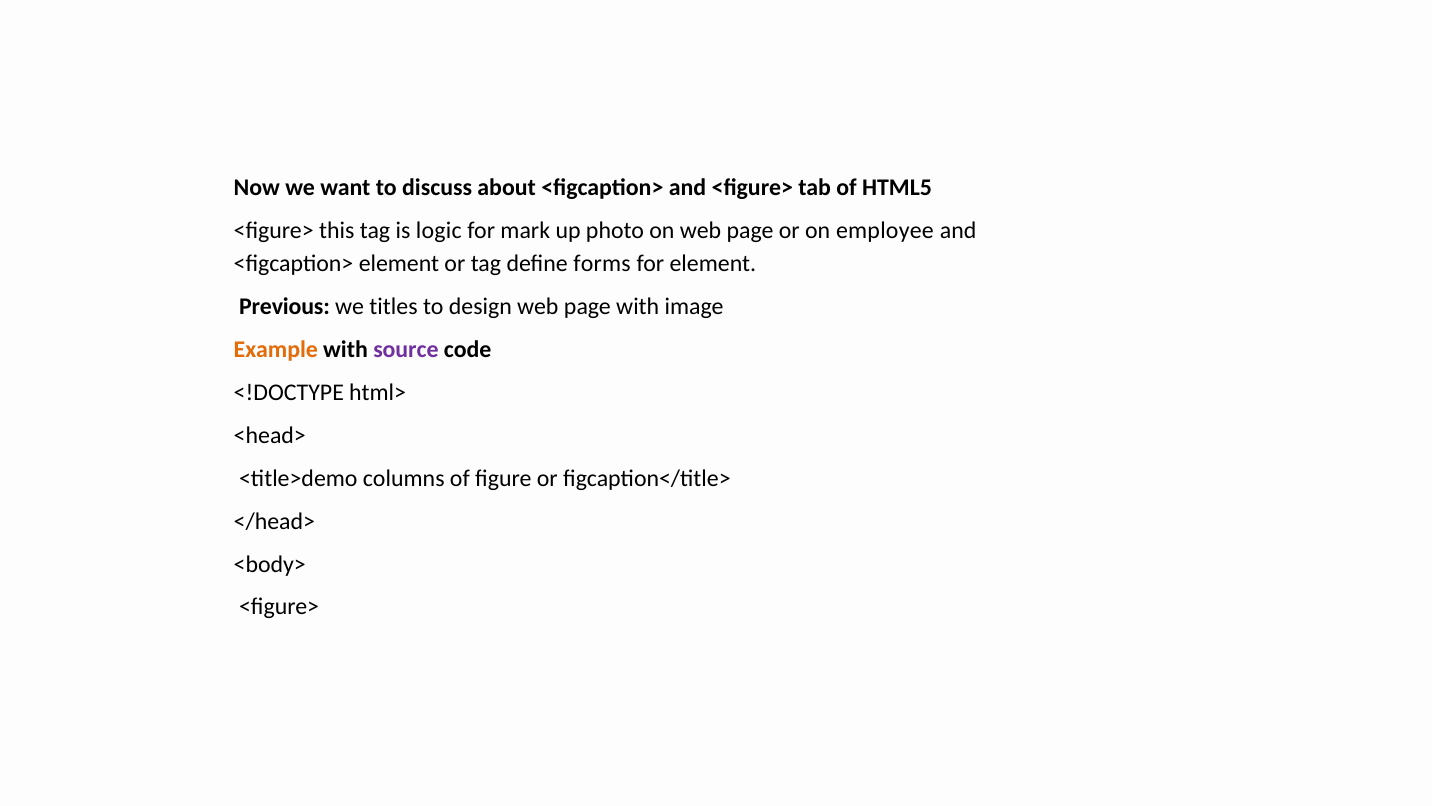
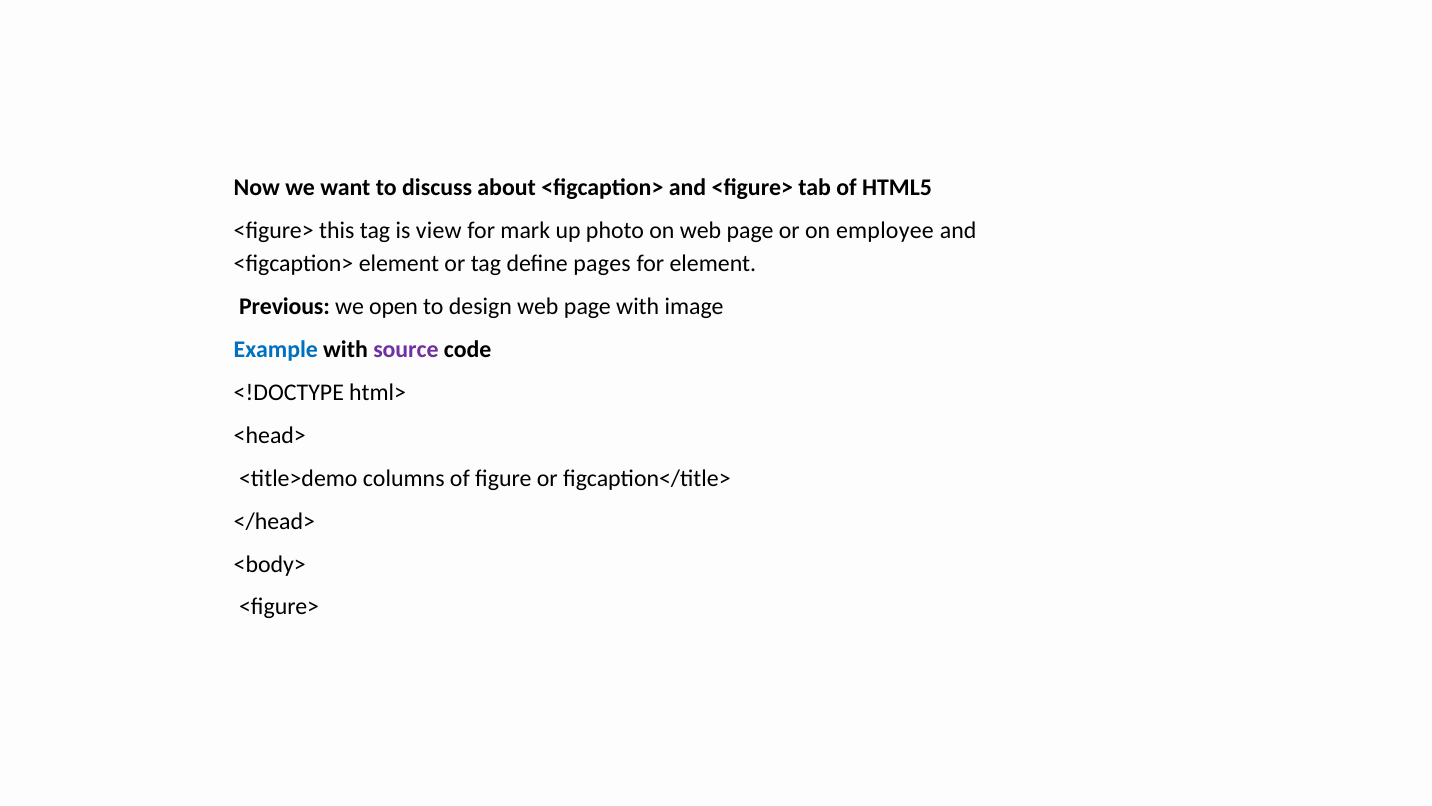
logic: logic -> view
forms: forms -> pages
titles: titles -> open
Example colour: orange -> blue
